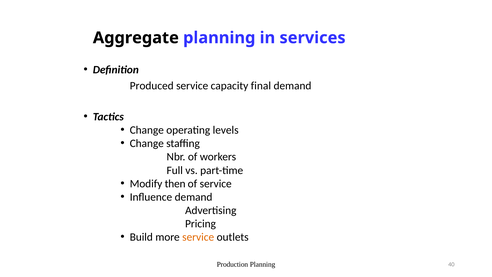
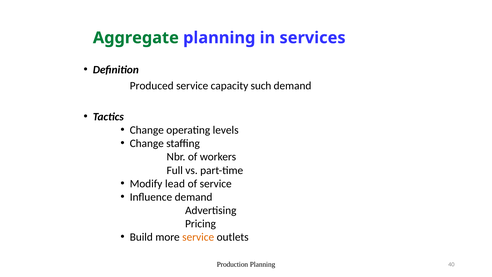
Aggregate colour: black -> green
final: final -> such
then: then -> lead
